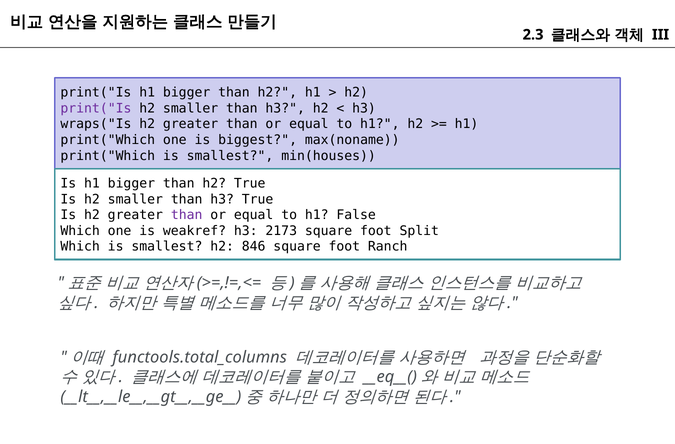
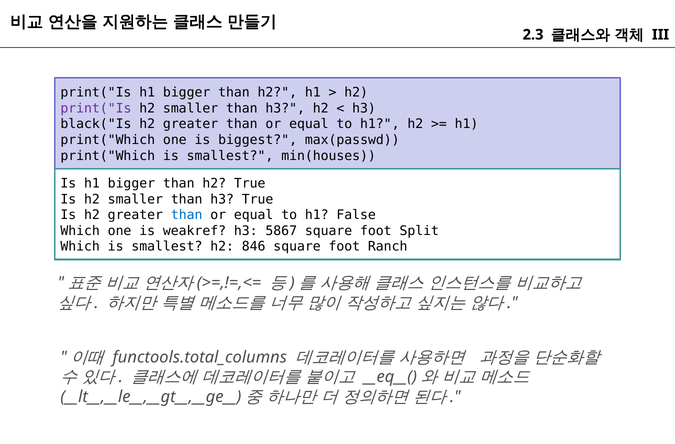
wraps("Is: wraps("Is -> black("Is
max(noname: max(noname -> max(passwd
than at (187, 215) colour: purple -> blue
2173: 2173 -> 5867
